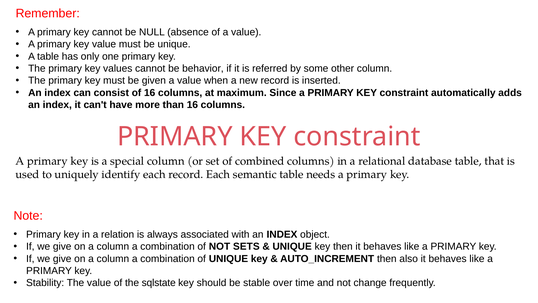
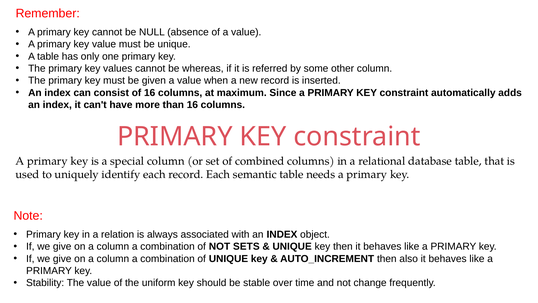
behavior: behavior -> whereas
sqlstate: sqlstate -> uniform
